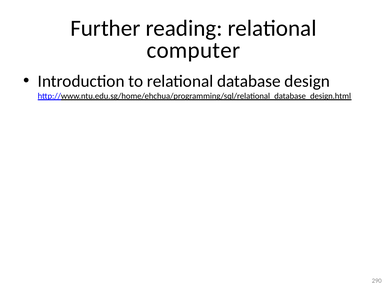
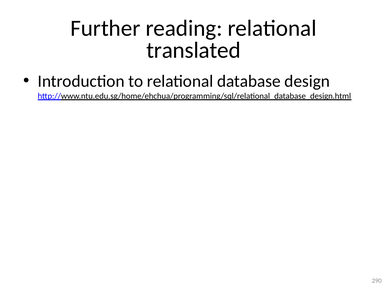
computer: computer -> translated
